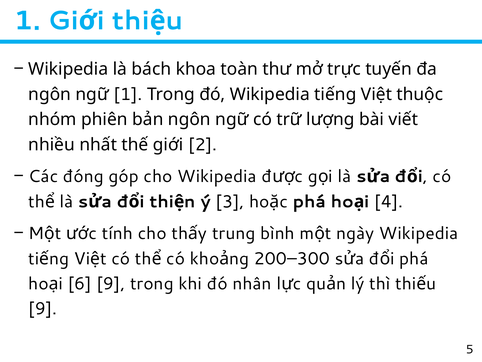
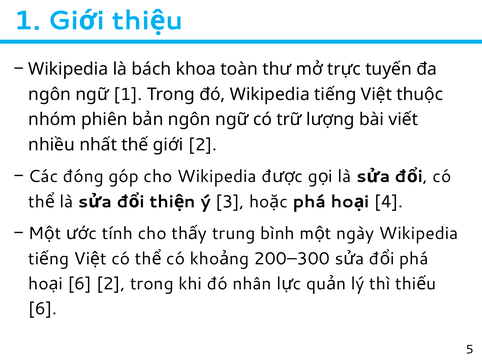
6 9: 9 -> 2
9 at (43, 308): 9 -> 6
